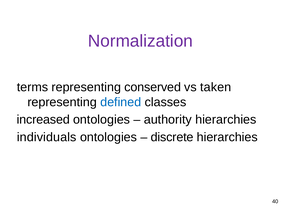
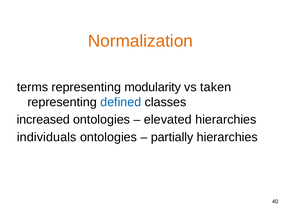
Normalization colour: purple -> orange
conserved: conserved -> modularity
authority: authority -> elevated
discrete: discrete -> partially
